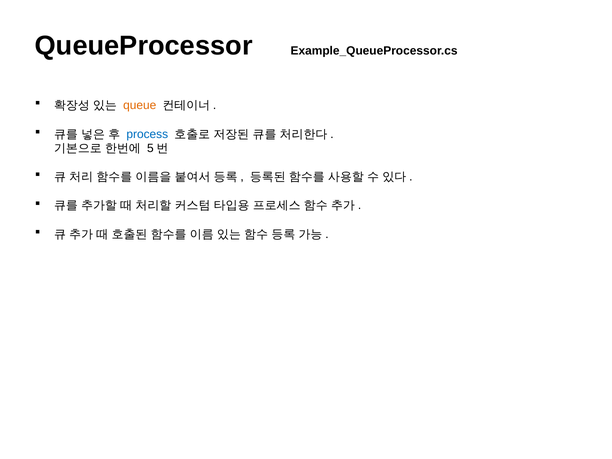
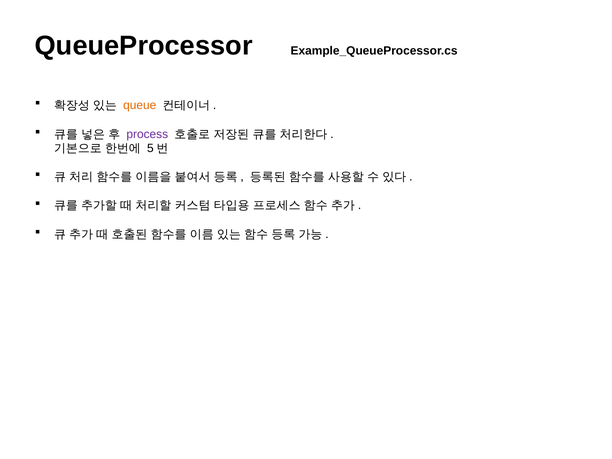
process colour: blue -> purple
